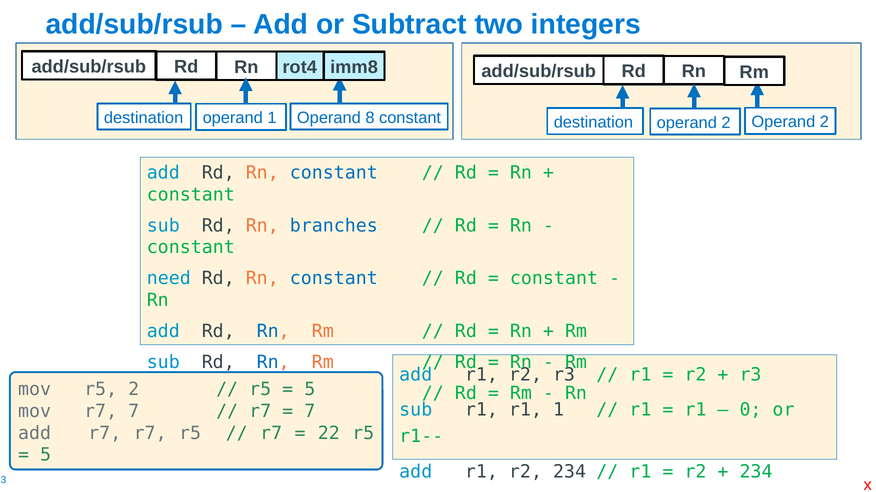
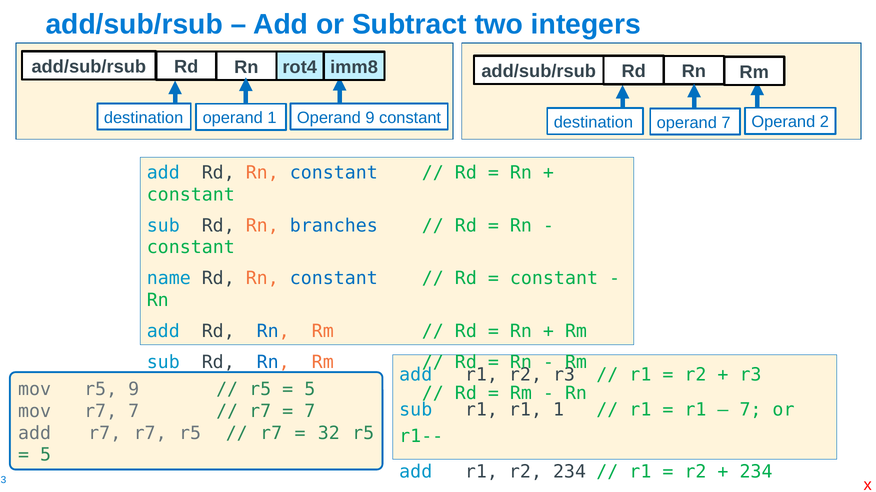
Operand 8: 8 -> 9
2 at (726, 123): 2 -> 7
need: need -> name
r5 2: 2 -> 9
0 at (750, 411): 0 -> 7
22: 22 -> 32
